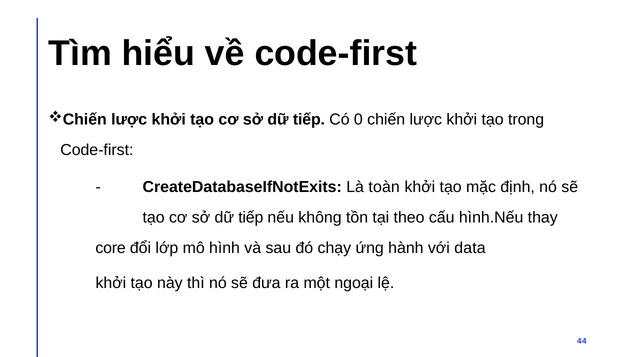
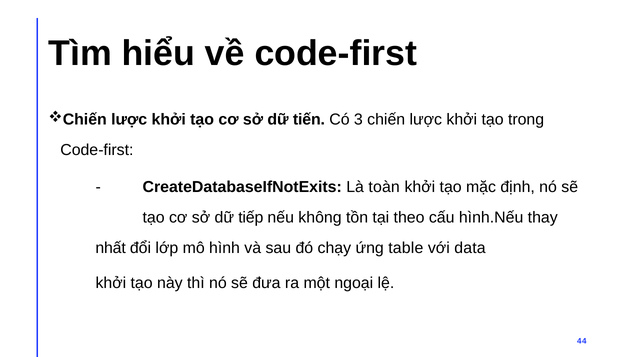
tiếp at (309, 120): tiếp -> tiến
0: 0 -> 3
core: core -> nhất
hành: hành -> table
